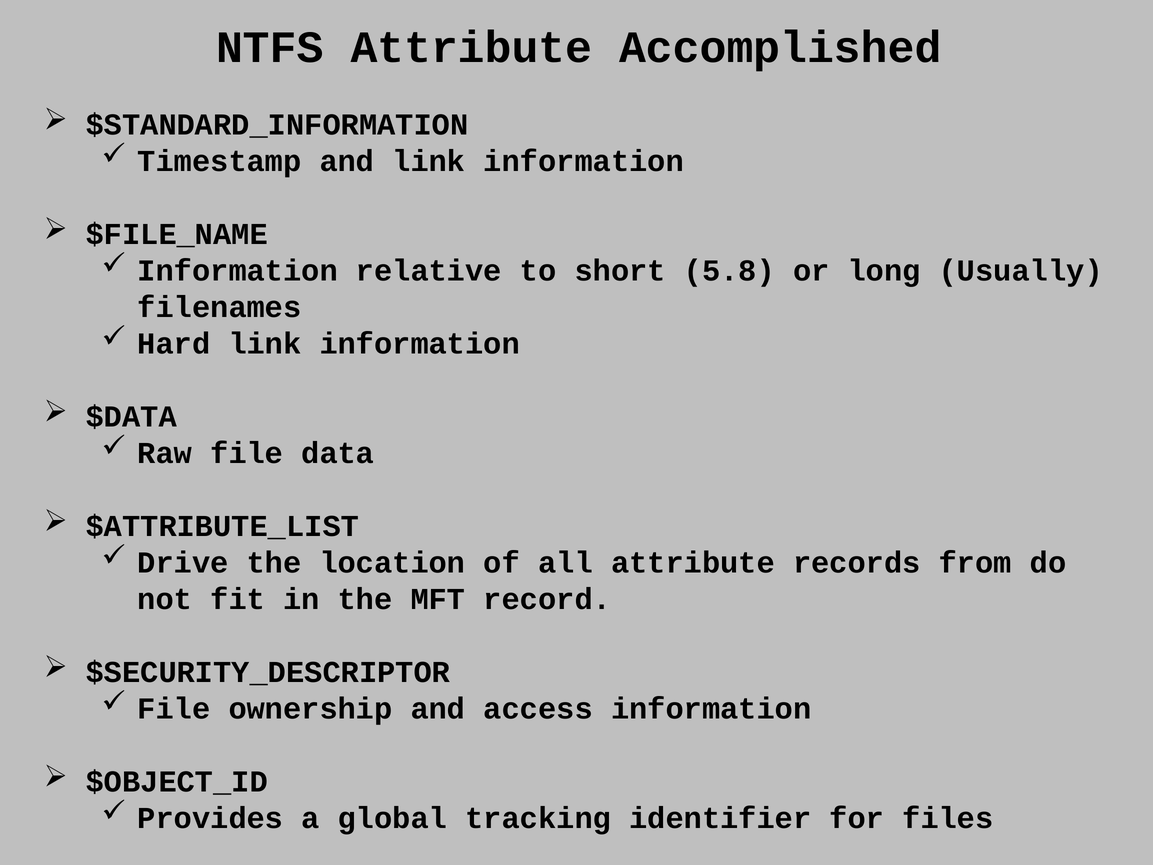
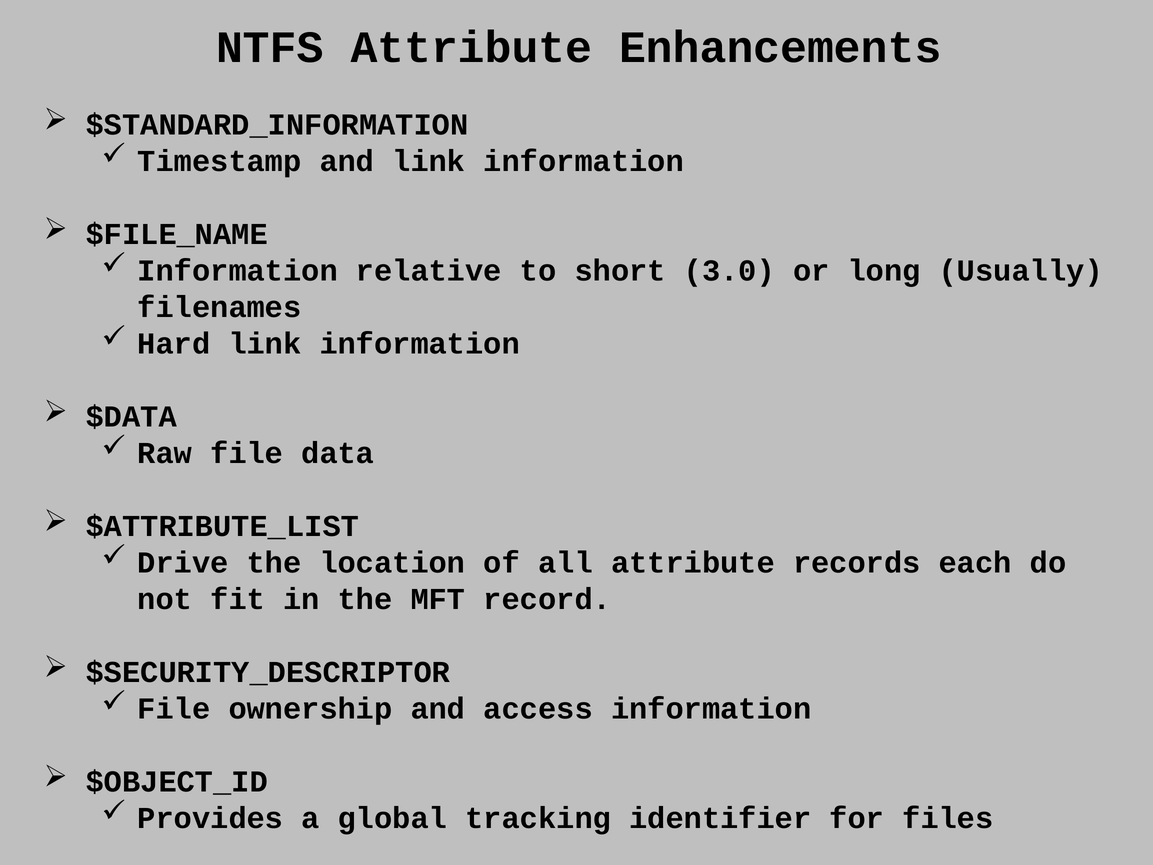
Accomplished: Accomplished -> Enhancements
5.8: 5.8 -> 3.0
from: from -> each
